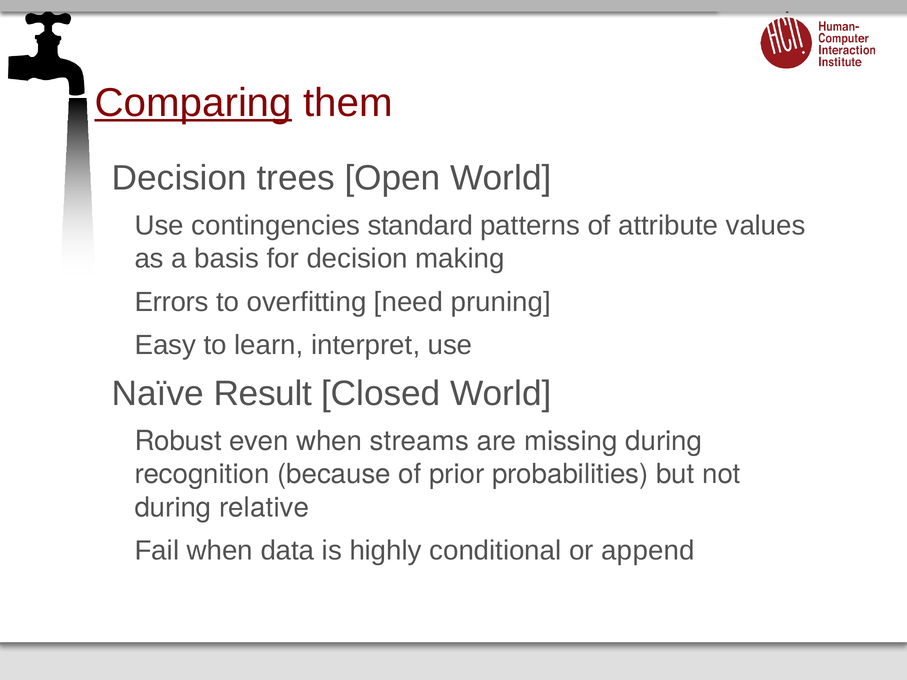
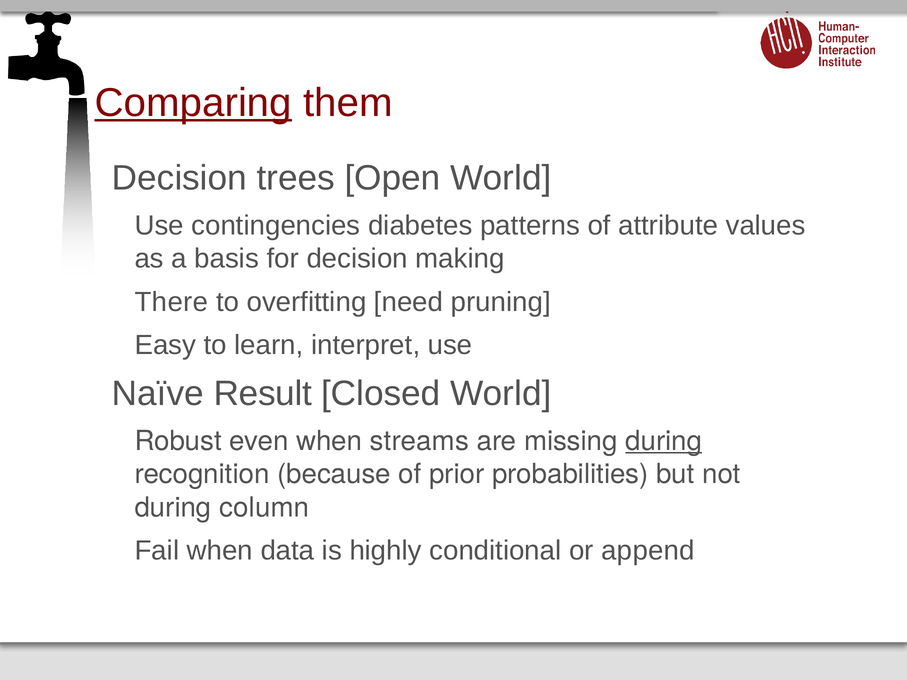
standard: standard -> diabetes
Errors: Errors -> There
during at (664, 441) underline: none -> present
relative: relative -> column
